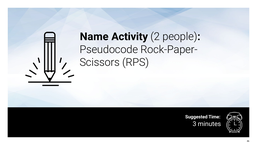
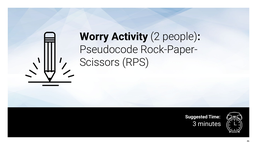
Name: Name -> Worry
